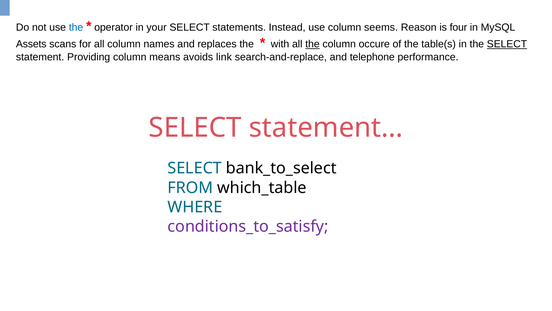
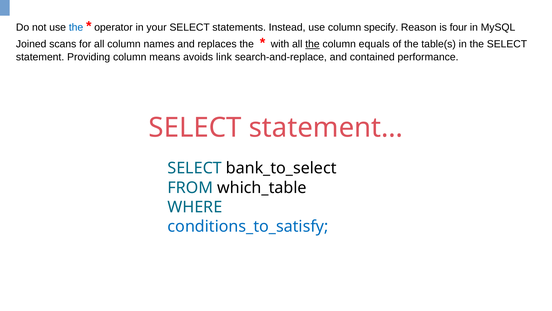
seems: seems -> specify
Assets: Assets -> Joined
occure: occure -> equals
SELECT at (507, 44) underline: present -> none
telephone: telephone -> contained
conditions_to_satisfy colour: purple -> blue
